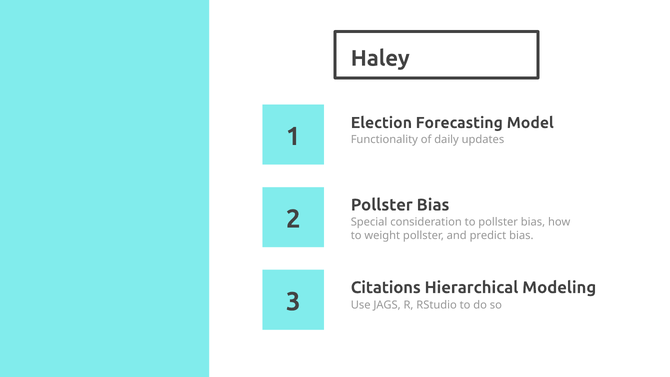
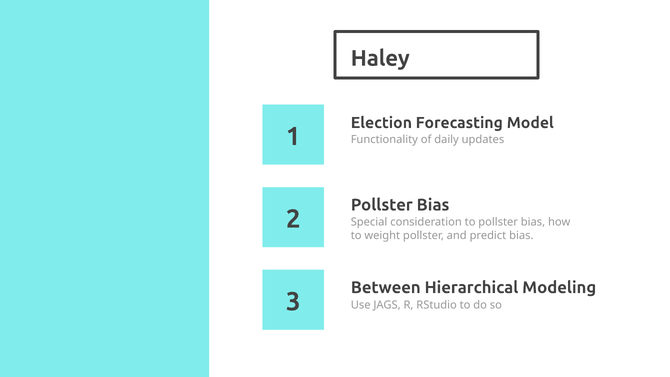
Citations: Citations -> Between
